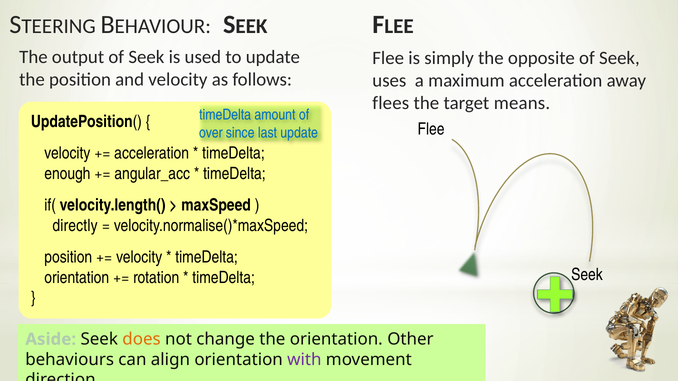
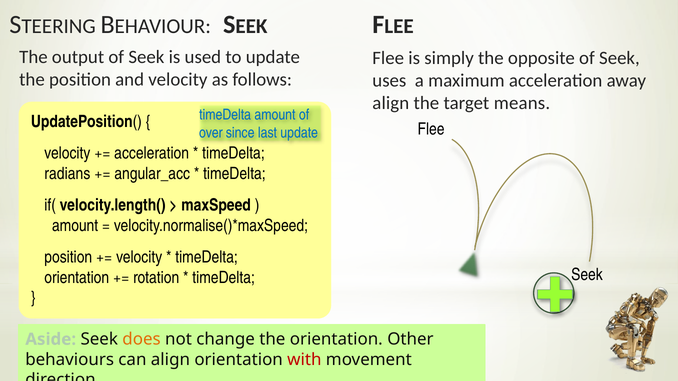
flees at (391, 103): flees -> align
enough: enough -> radians
directly at (75, 226): directly -> amount
with colour: purple -> red
